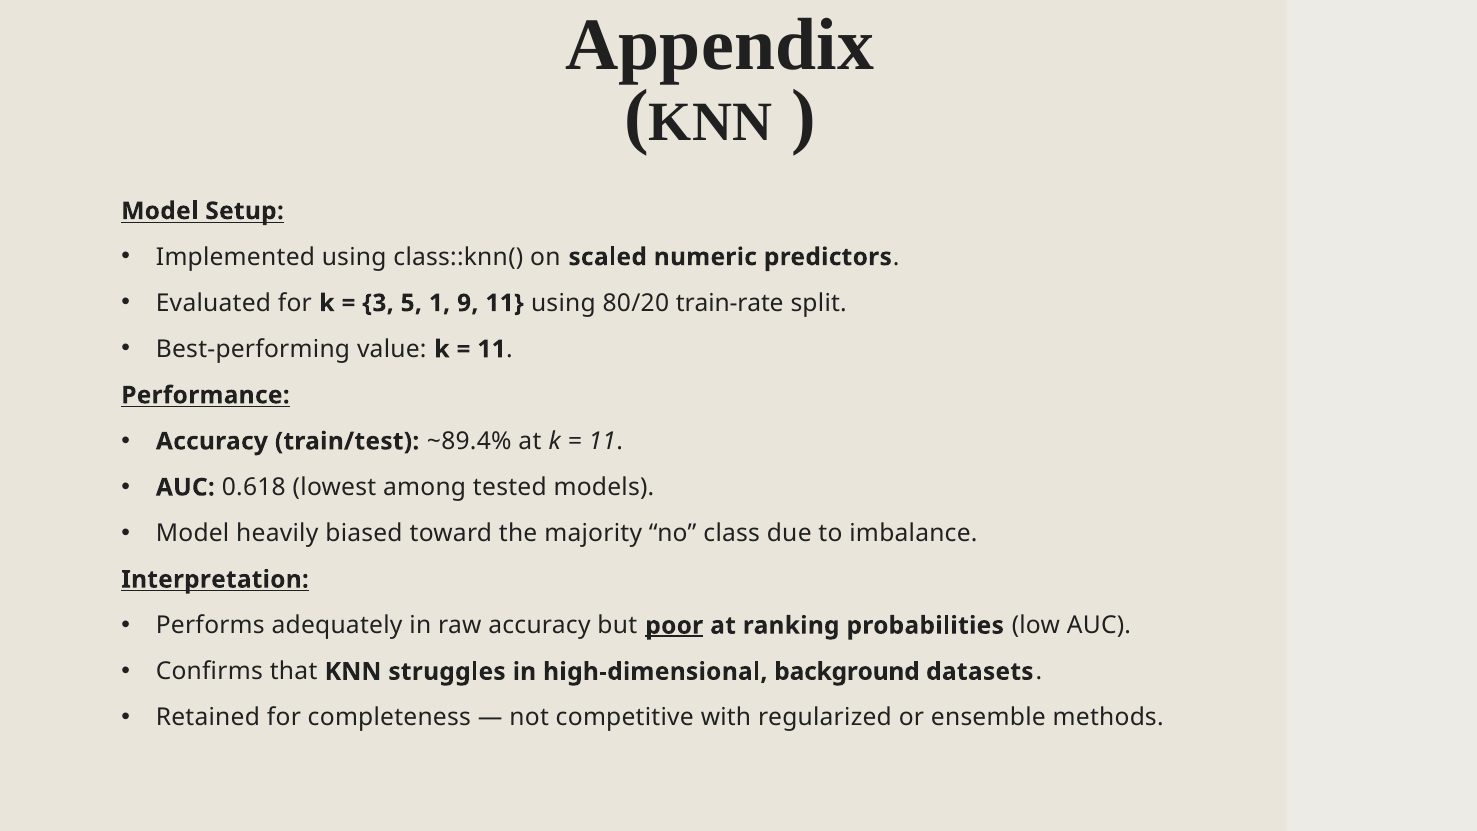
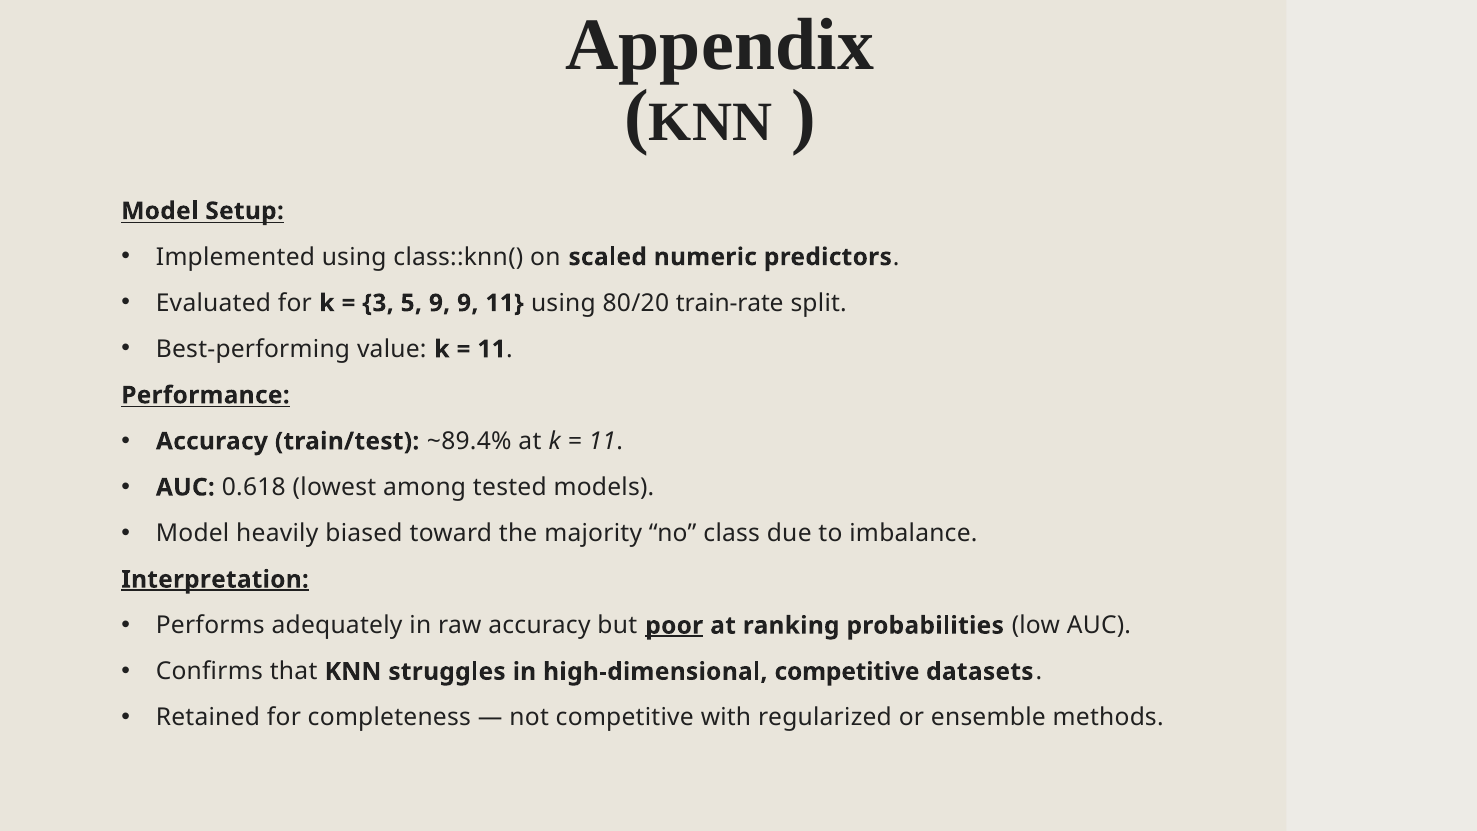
5 1: 1 -> 9
Interpretation underline: none -> present
high-dimensional background: background -> competitive
